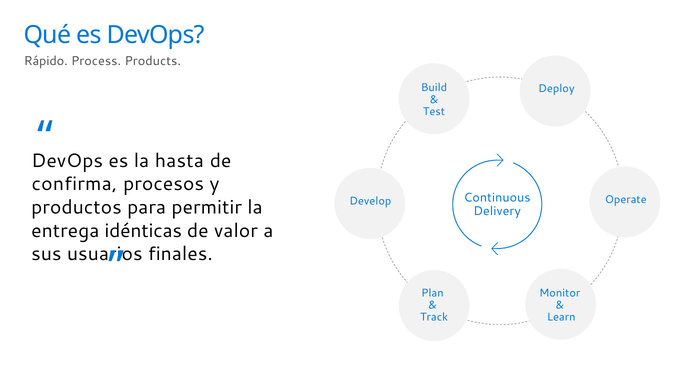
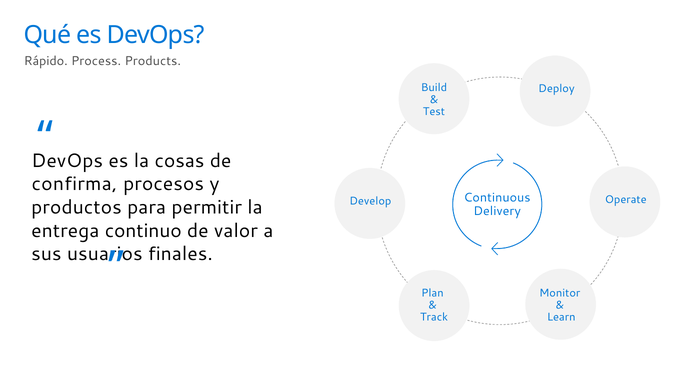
hasta: hasta -> cosas
idénticas: idénticas -> continuo
